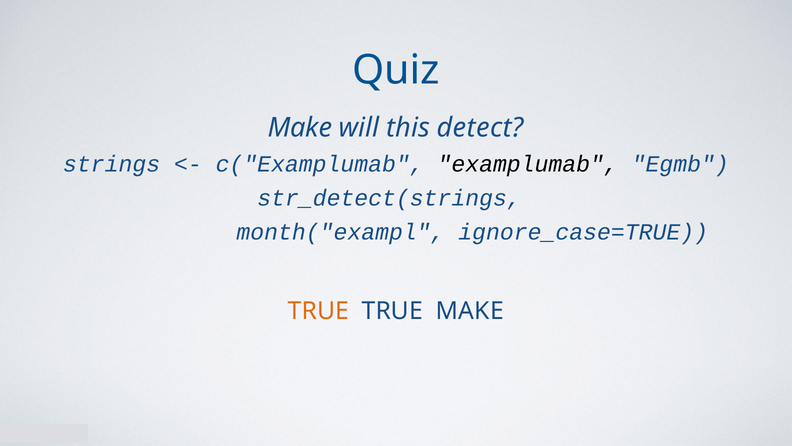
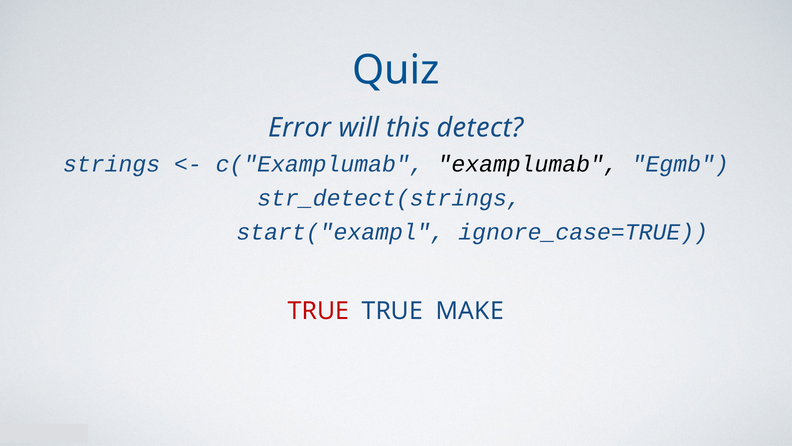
Make at (300, 128): Make -> Error
month("exampl: month("exampl -> start("exampl
TRUE at (318, 311) colour: orange -> red
